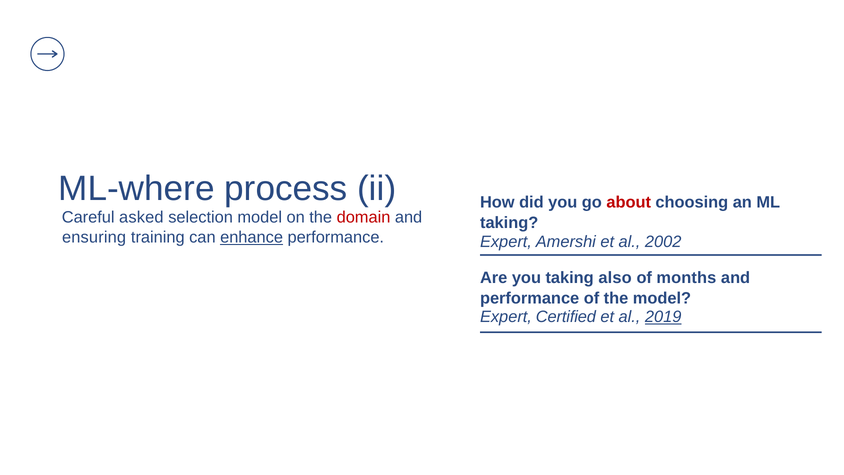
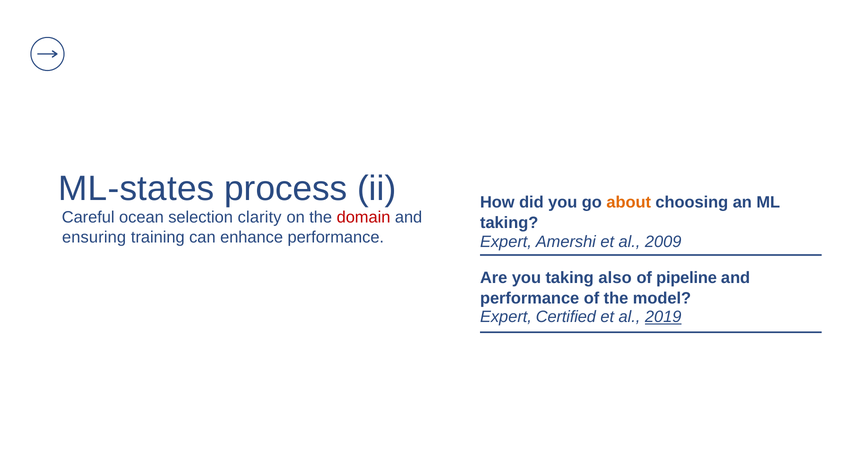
ML-where: ML-where -> ML-states
about colour: red -> orange
asked: asked -> ocean
selection model: model -> clarity
enhance underline: present -> none
2002: 2002 -> 2009
months: months -> pipeline
